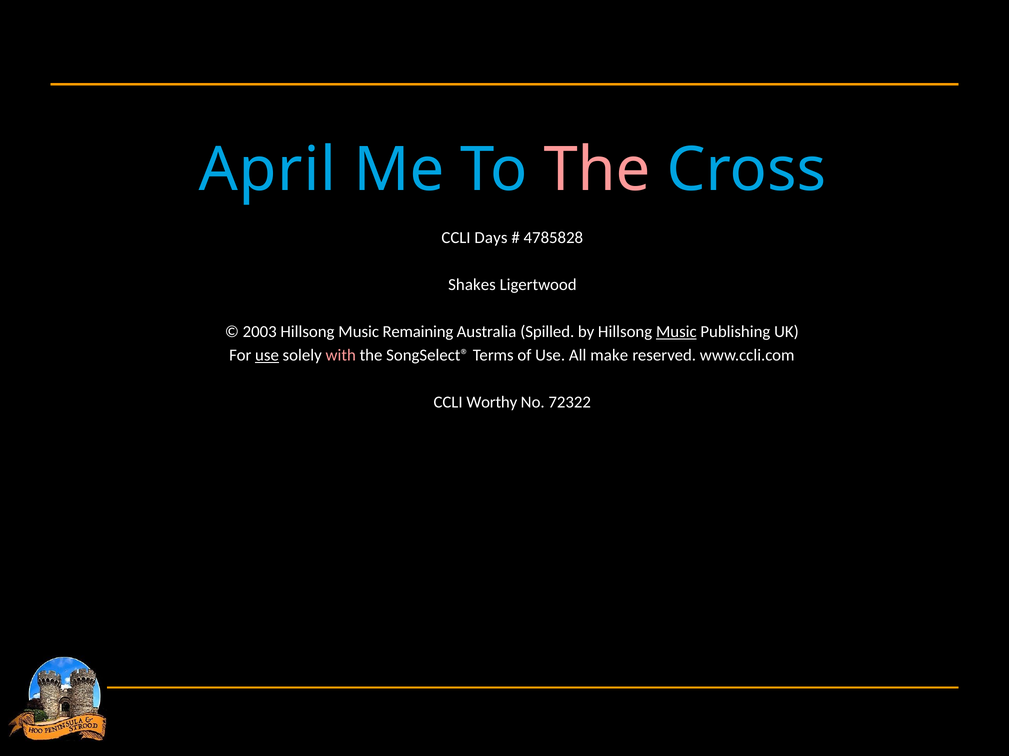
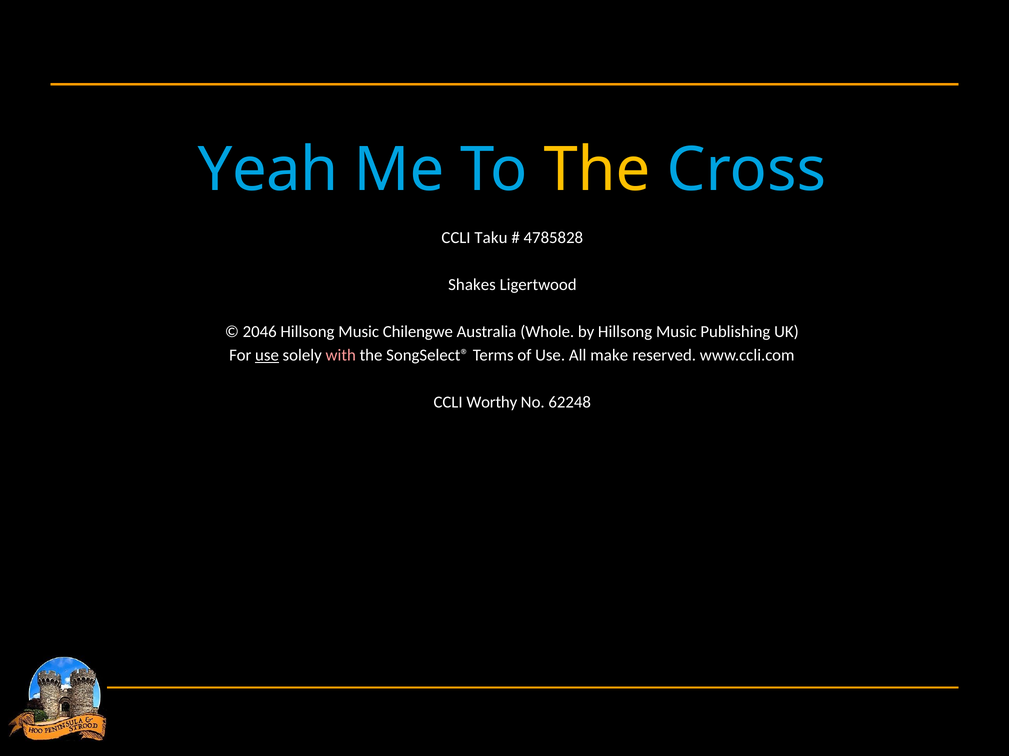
April: April -> Yeah
The at (597, 170) colour: pink -> yellow
Days: Days -> Taku
2003: 2003 -> 2046
Remaining: Remaining -> Chilengwe
Spilled: Spilled -> Whole
Music at (676, 332) underline: present -> none
72322: 72322 -> 62248
